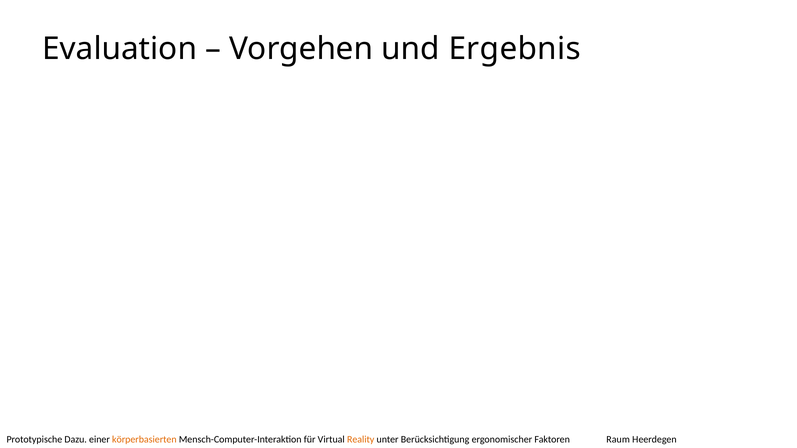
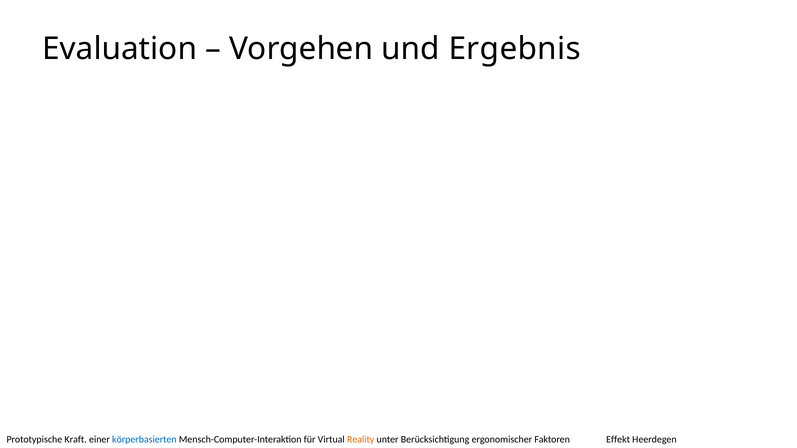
Dazu: Dazu -> Kraft
körperbasierten colour: orange -> blue
Raum: Raum -> Effekt
